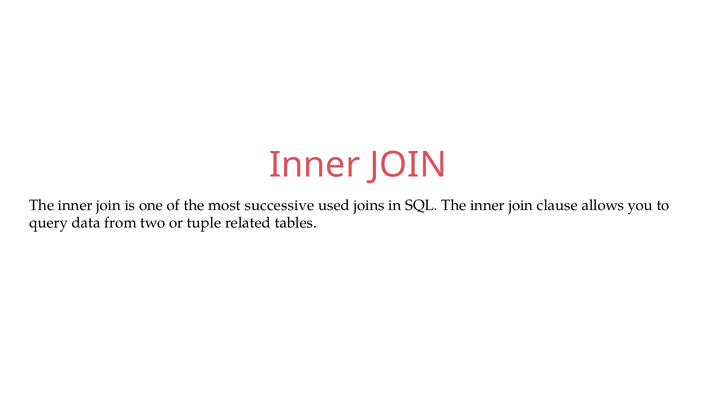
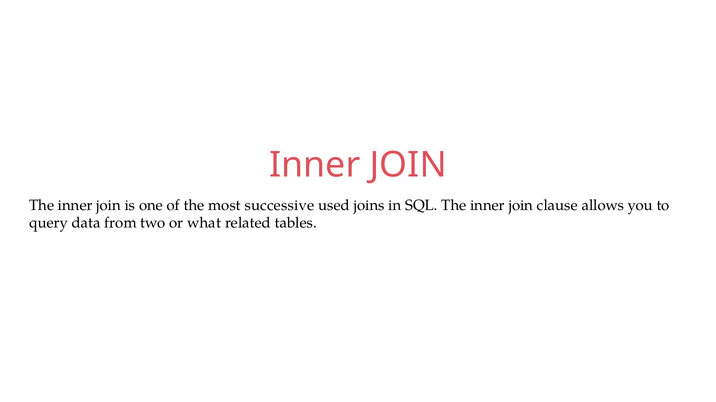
tuple: tuple -> what
